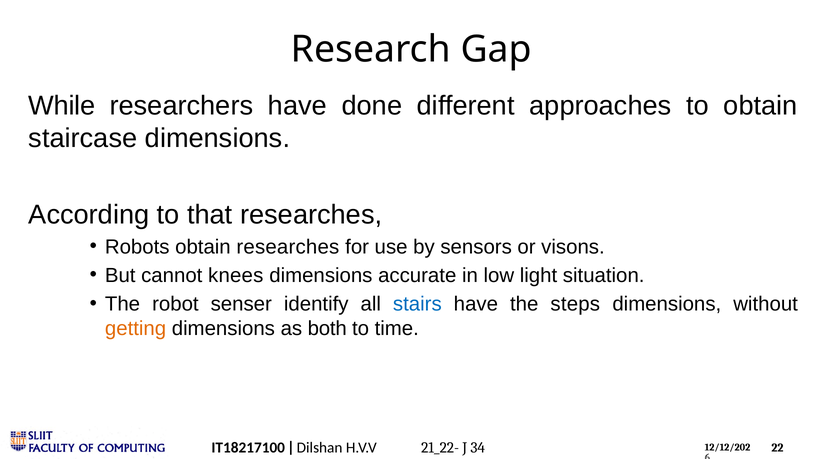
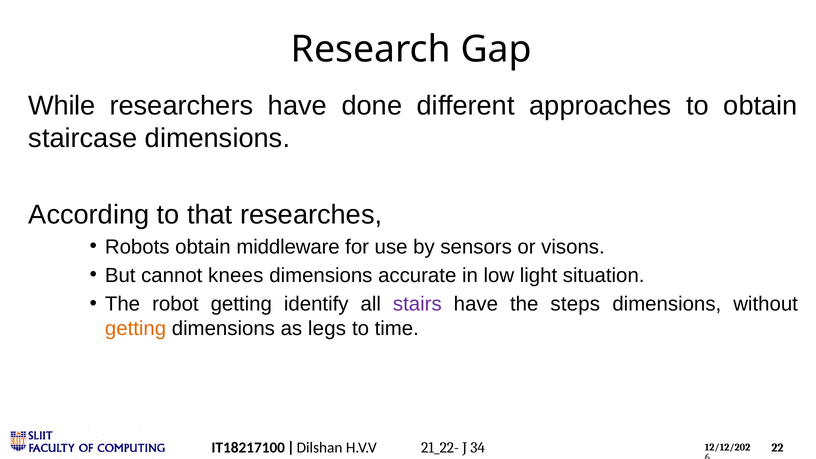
obtain researches: researches -> middleware
robot senser: senser -> getting
stairs colour: blue -> purple
both: both -> legs
